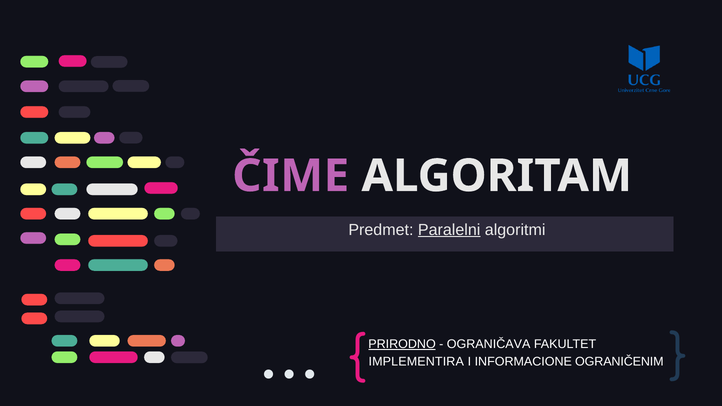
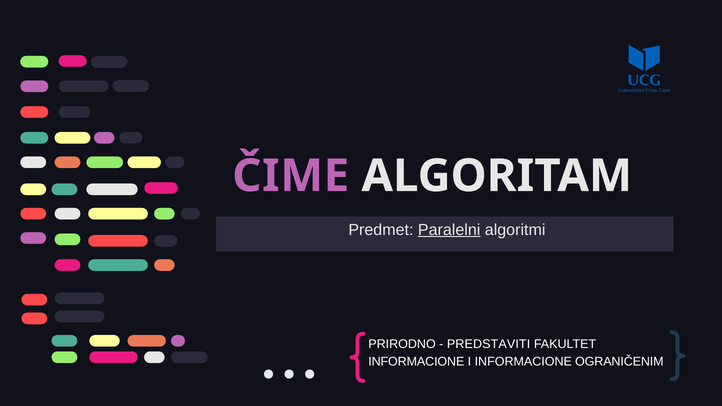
PRIRODNO underline: present -> none
OGRANIČAVA: OGRANIČAVA -> PREDSTAVITI
IMPLEMENTIRA at (416, 361): IMPLEMENTIRA -> INFORMACIONE
